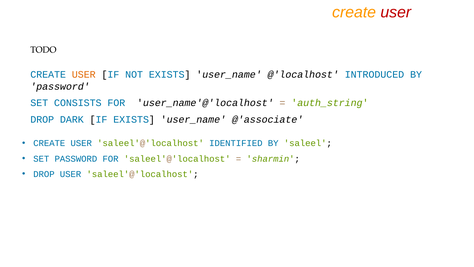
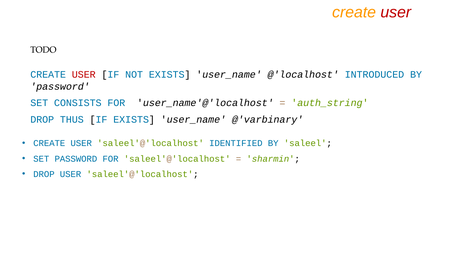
USER at (84, 74) colour: orange -> red
DARK: DARK -> THUS
@'associate: @'associate -> @'varbinary
